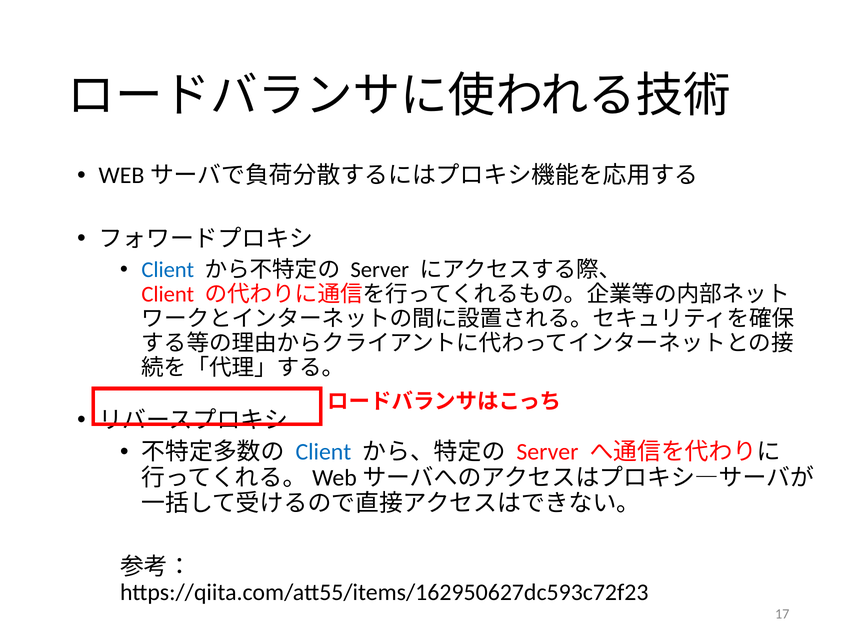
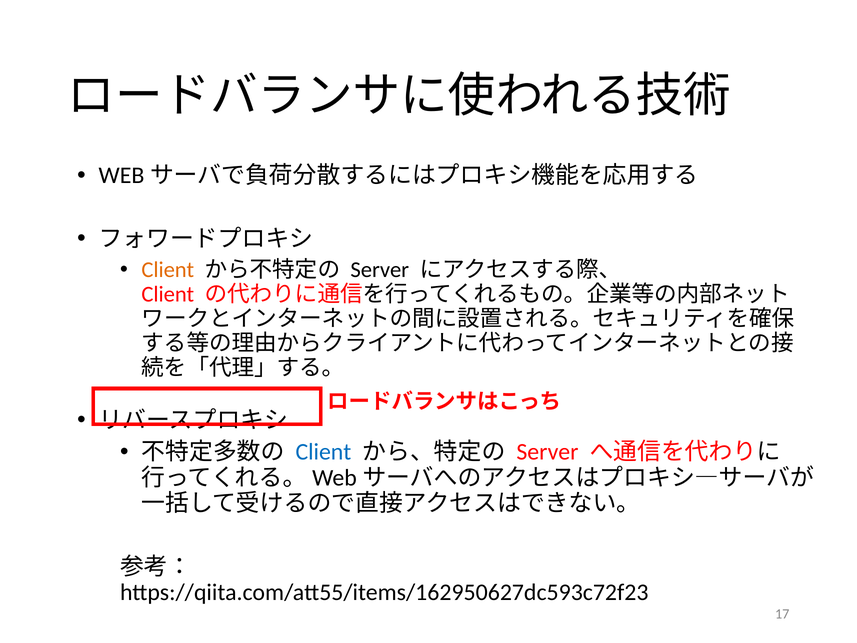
Client at (168, 270) colour: blue -> orange
